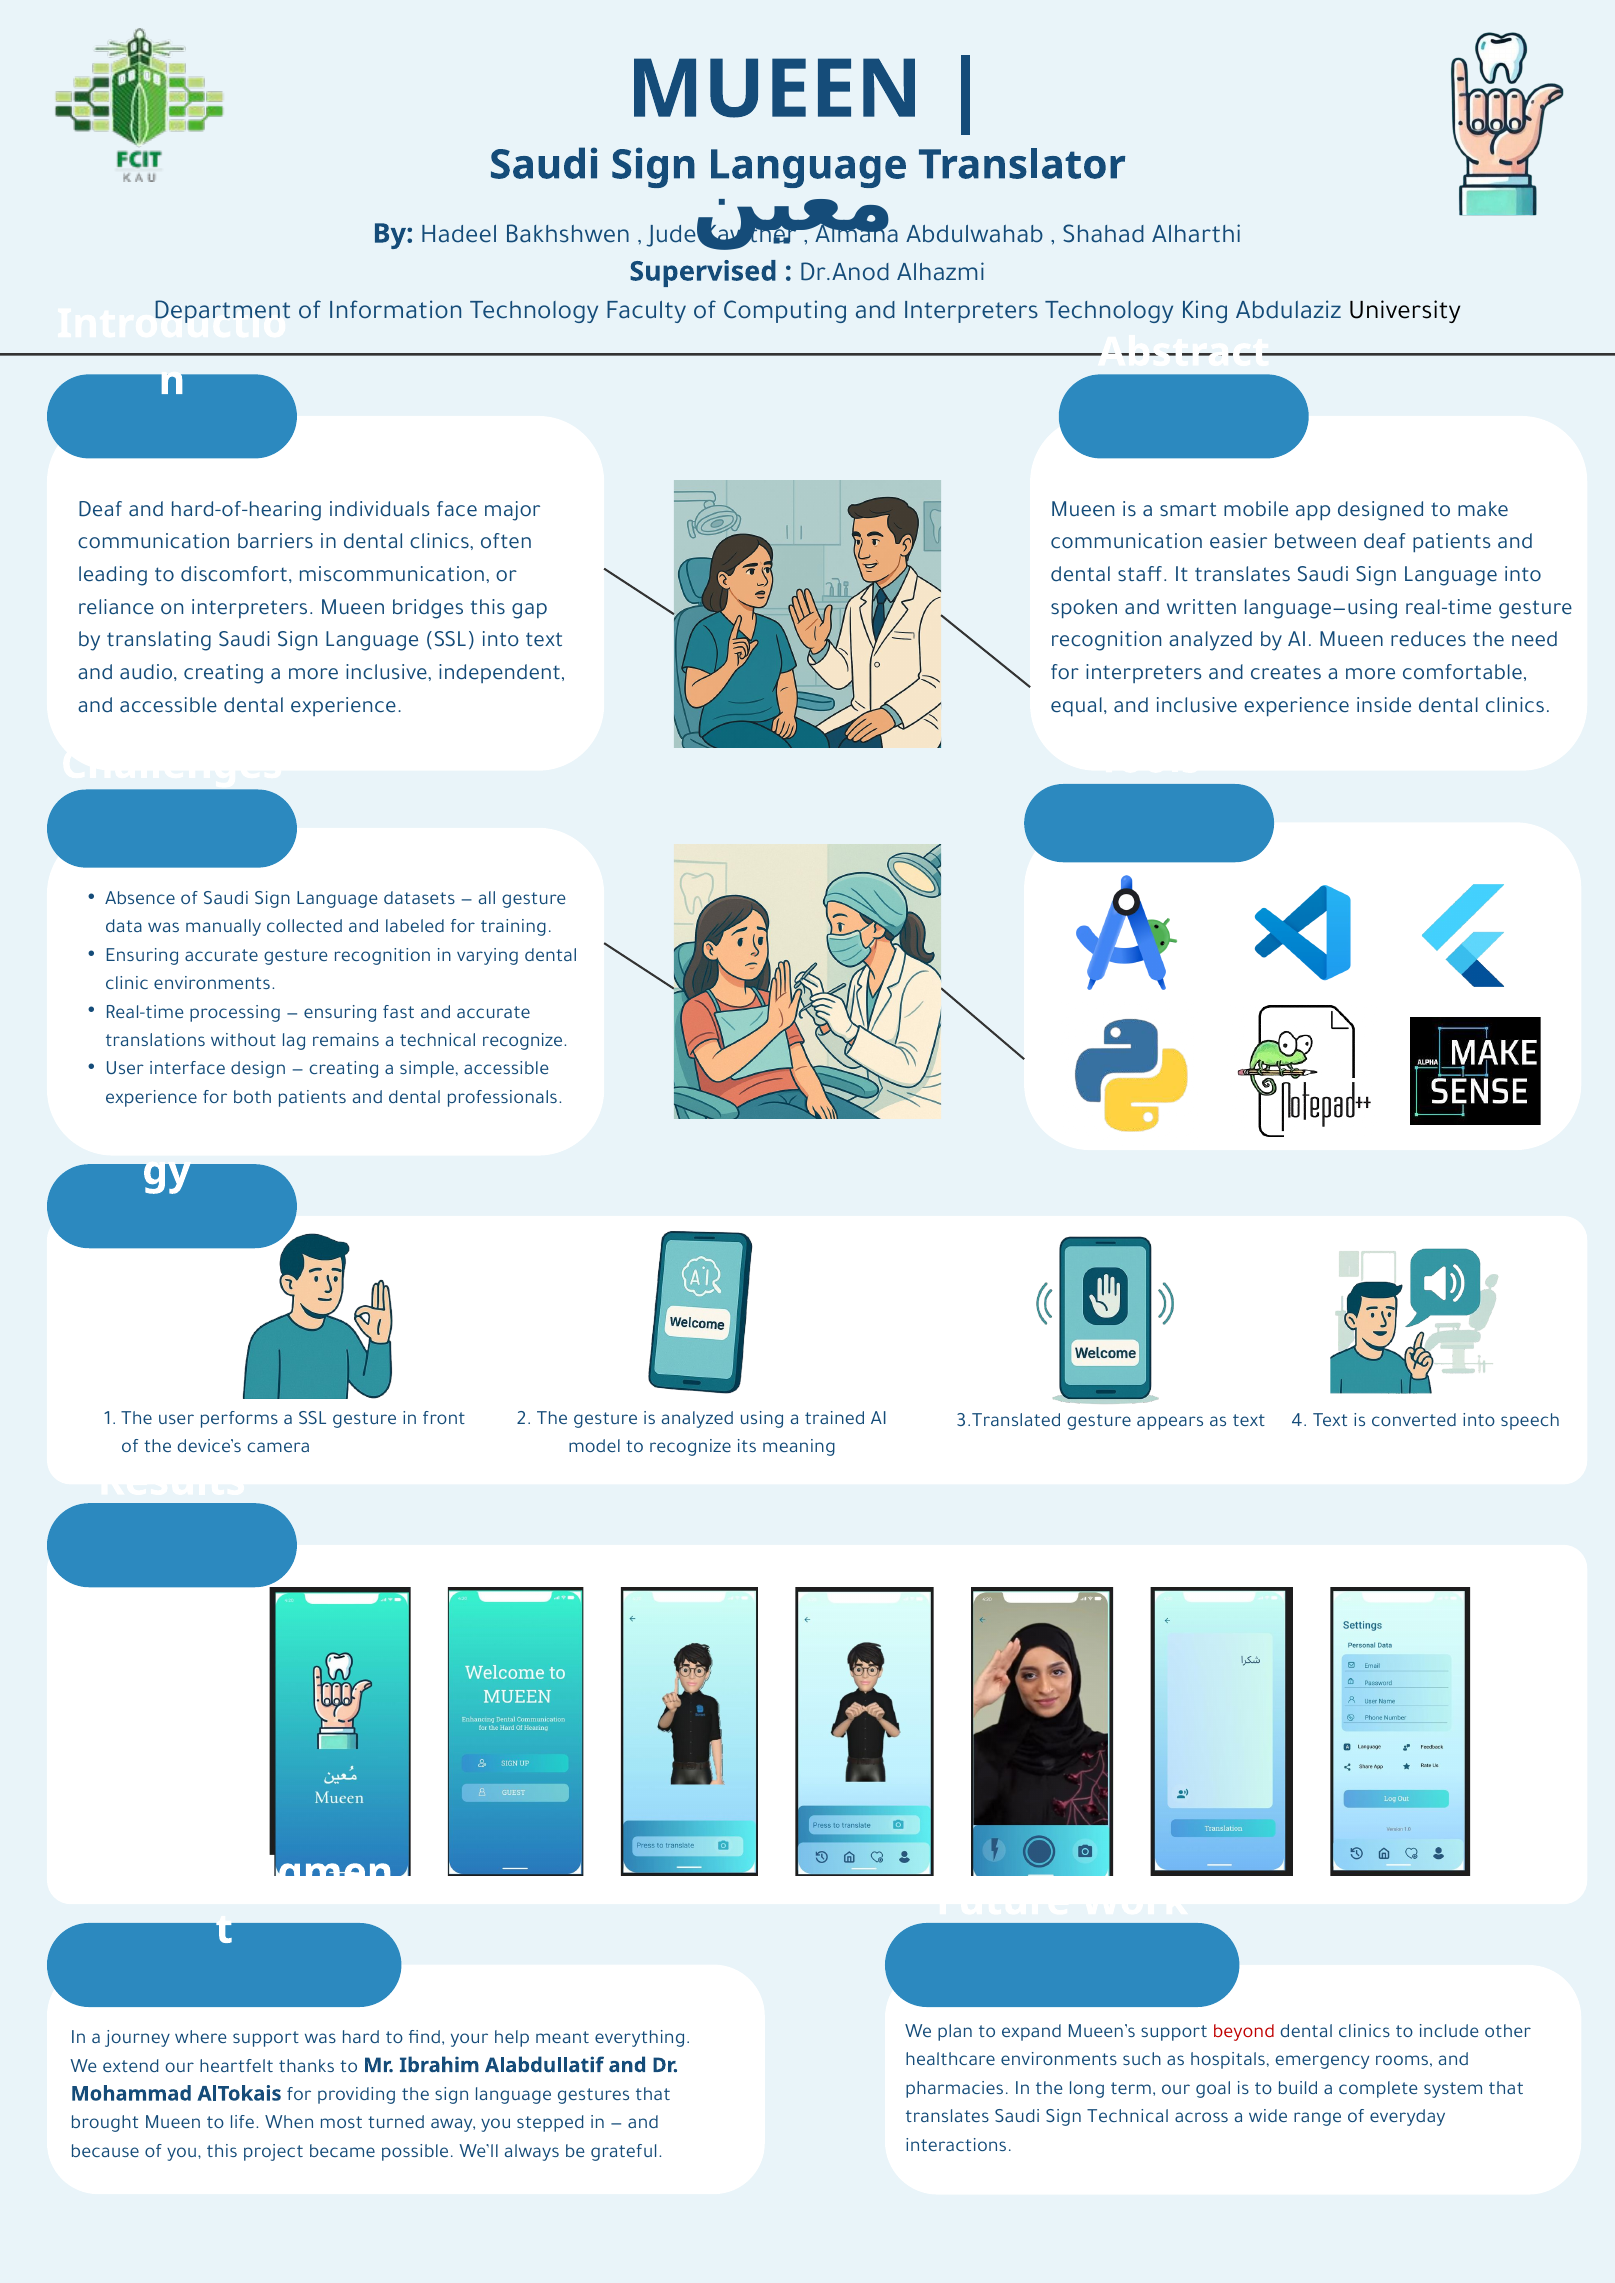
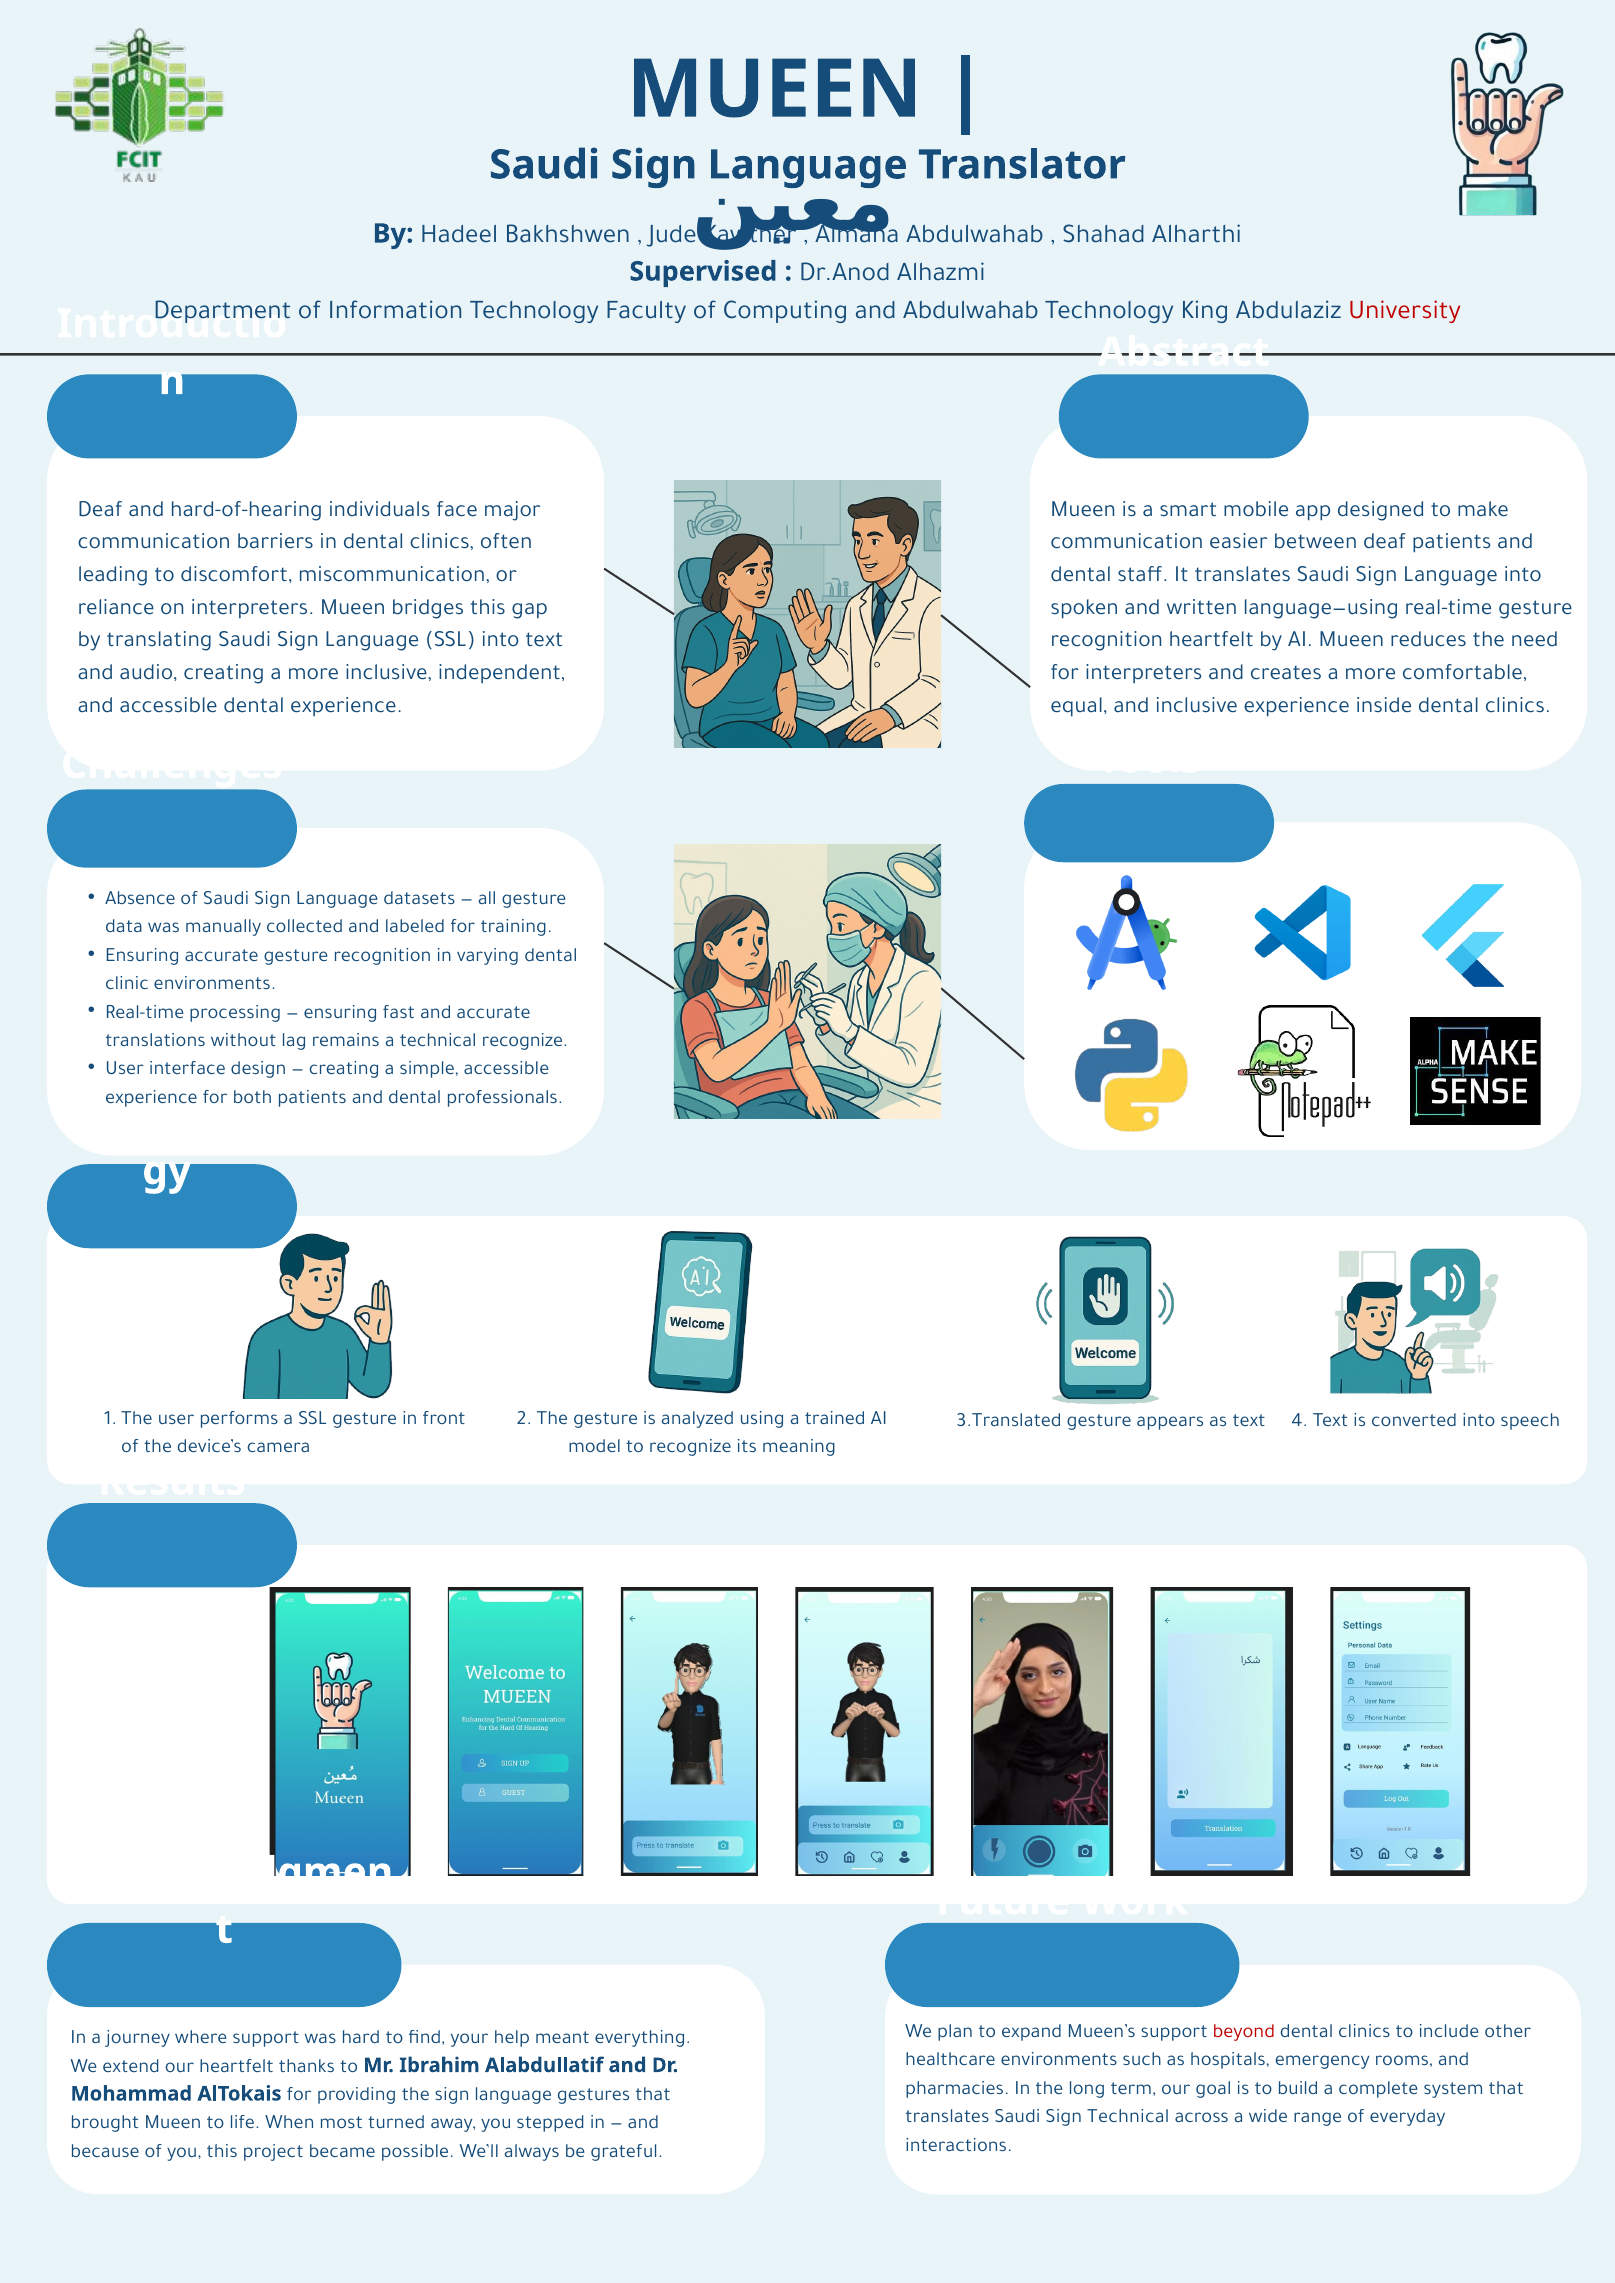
and Interpreters: Interpreters -> Abdulwahab
University colour: black -> red
recognition analyzed: analyzed -> heartfelt
